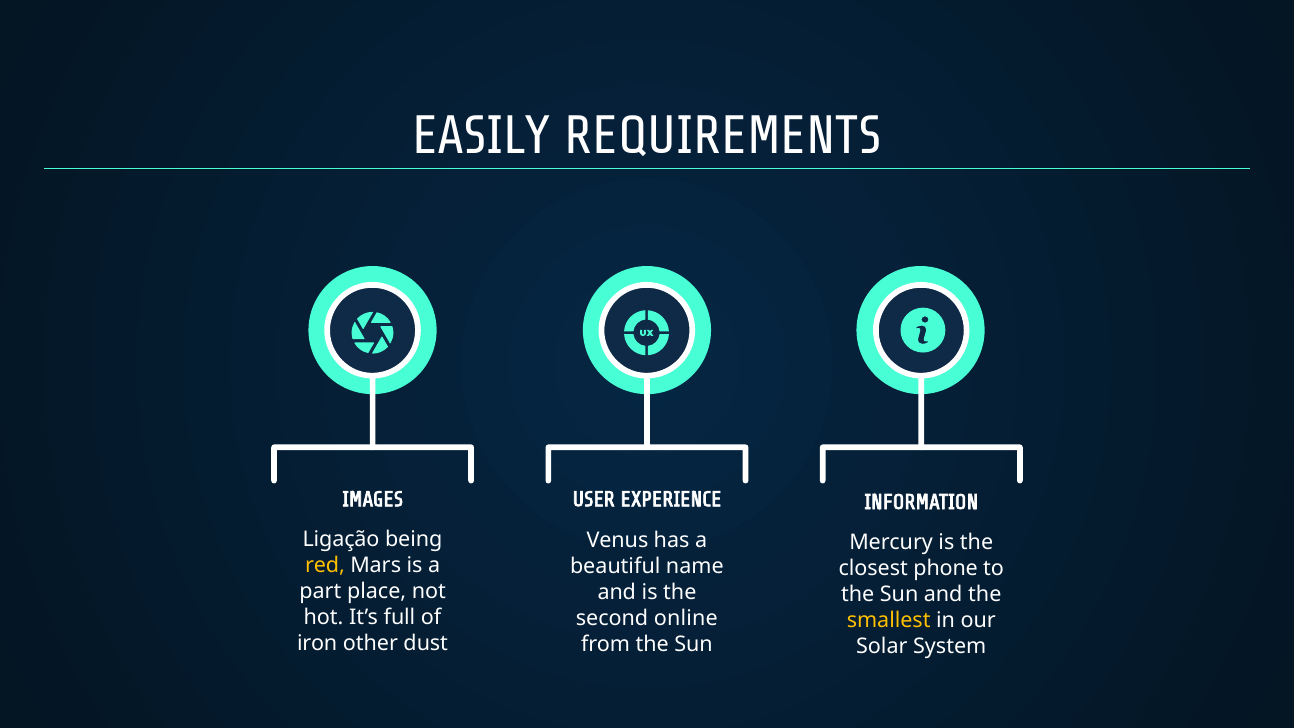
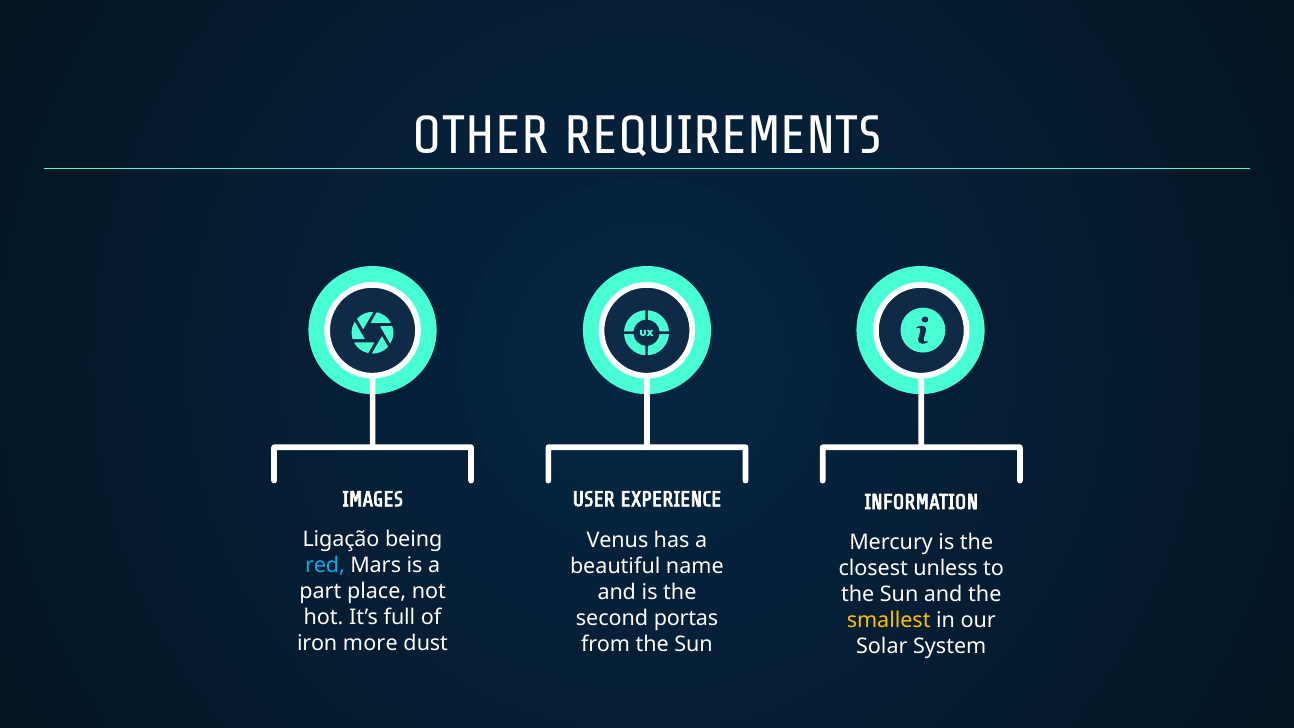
EASILY: EASILY -> OTHER
red colour: yellow -> light blue
phone: phone -> unless
online: online -> portas
other: other -> more
